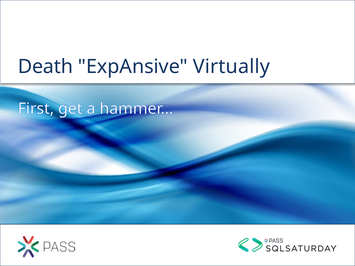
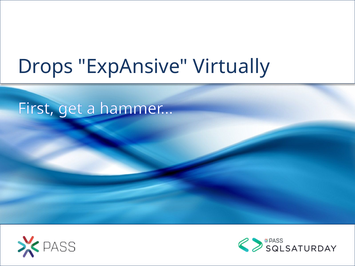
Death: Death -> Drops
